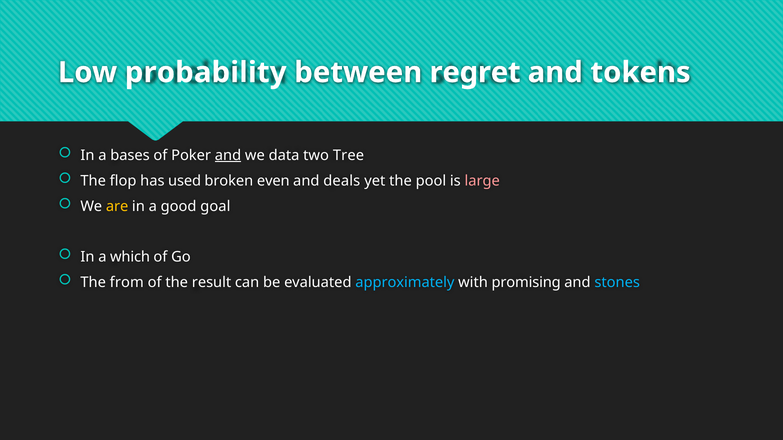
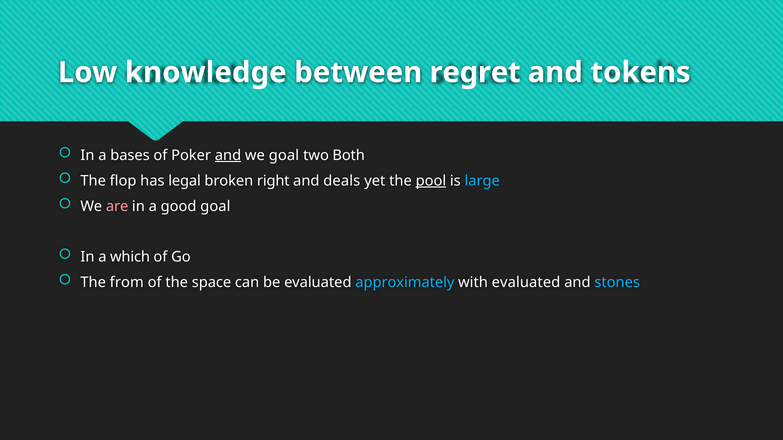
probability: probability -> knowledge
we data: data -> goal
Tree: Tree -> Both
used: used -> legal
even: even -> right
pool underline: none -> present
large colour: pink -> light blue
are colour: yellow -> pink
result: result -> space
with promising: promising -> evaluated
